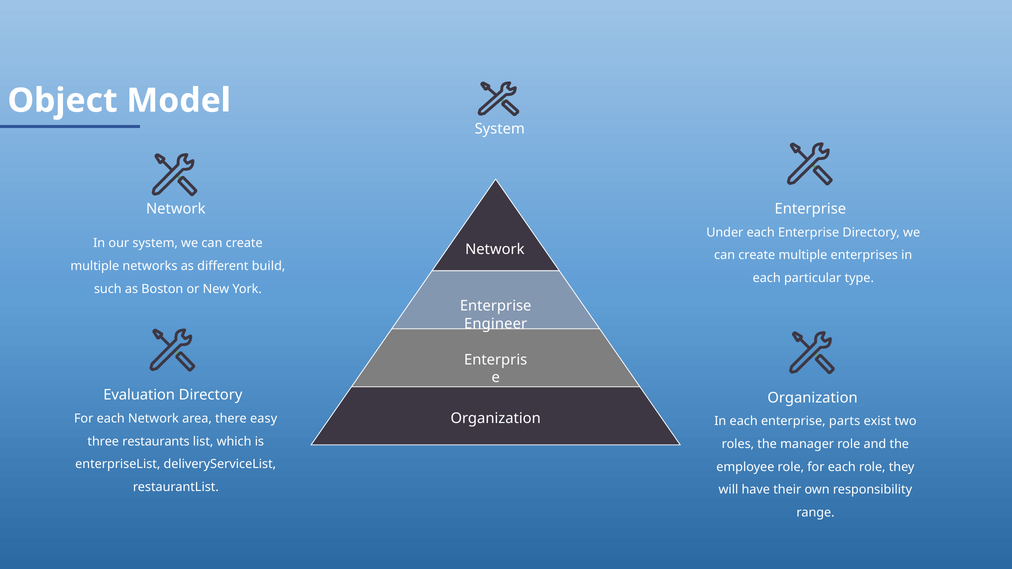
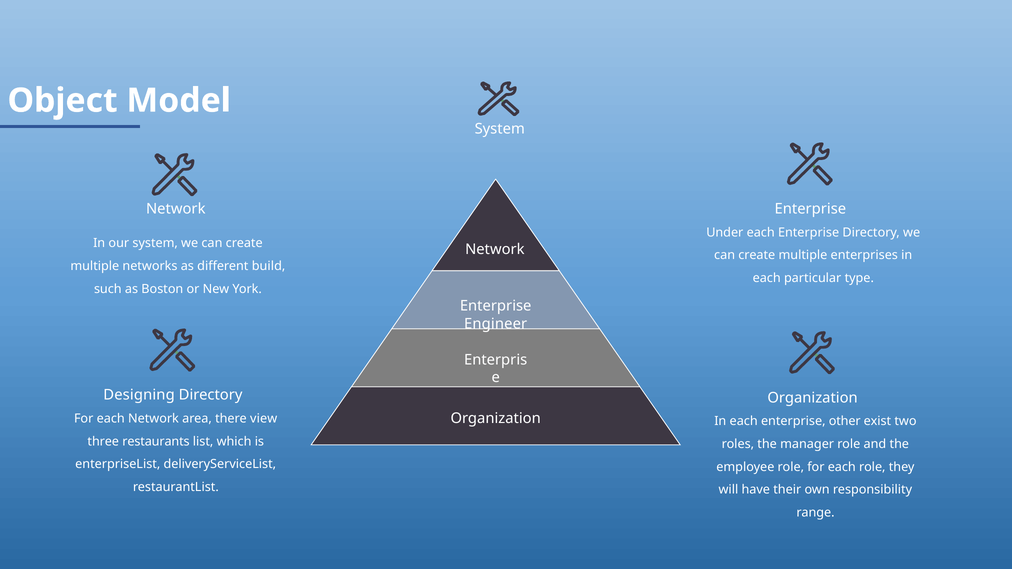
Evaluation: Evaluation -> Designing
easy: easy -> view
parts: parts -> other
